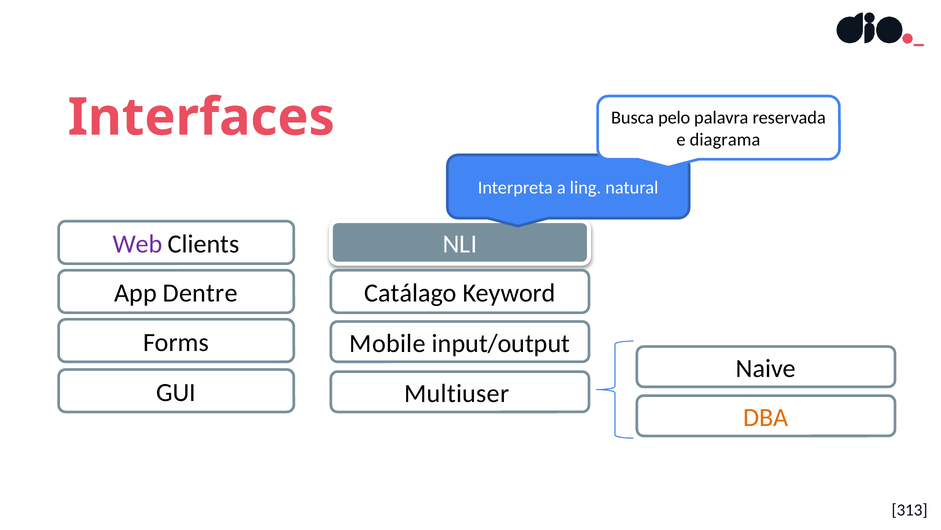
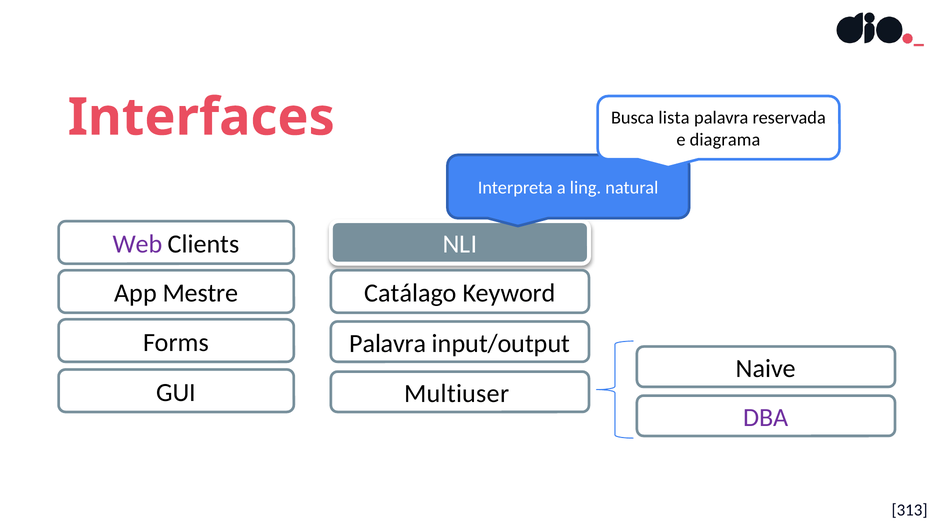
pelo: pelo -> lista
Dentre: Dentre -> Mestre
Mobile at (388, 343): Mobile -> Palavra
DBA colour: orange -> purple
